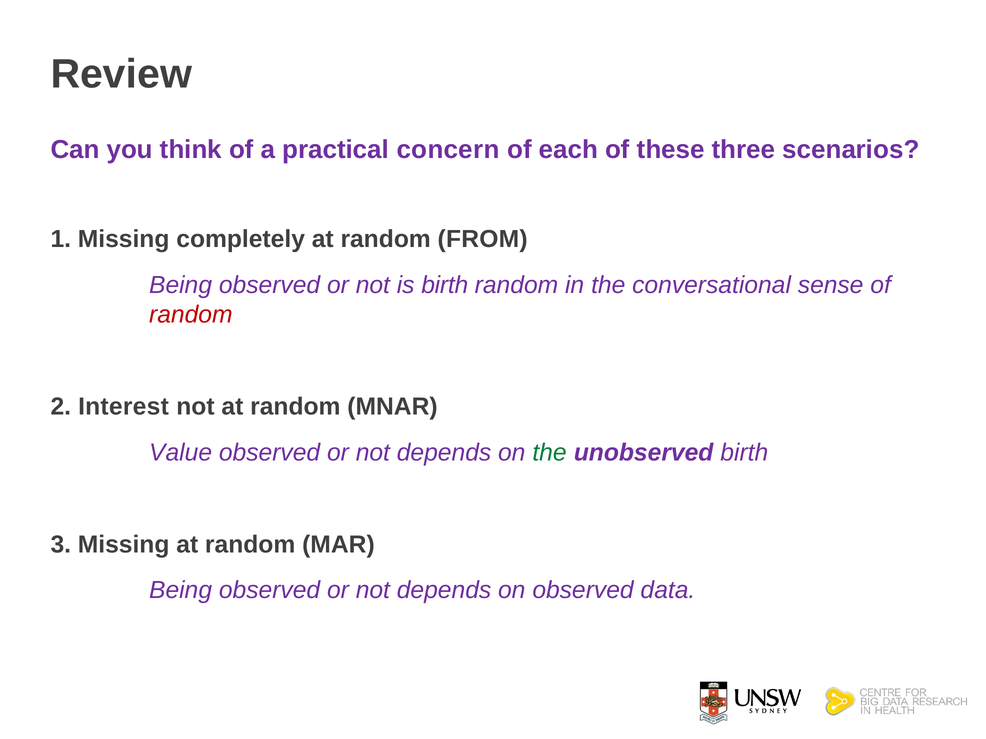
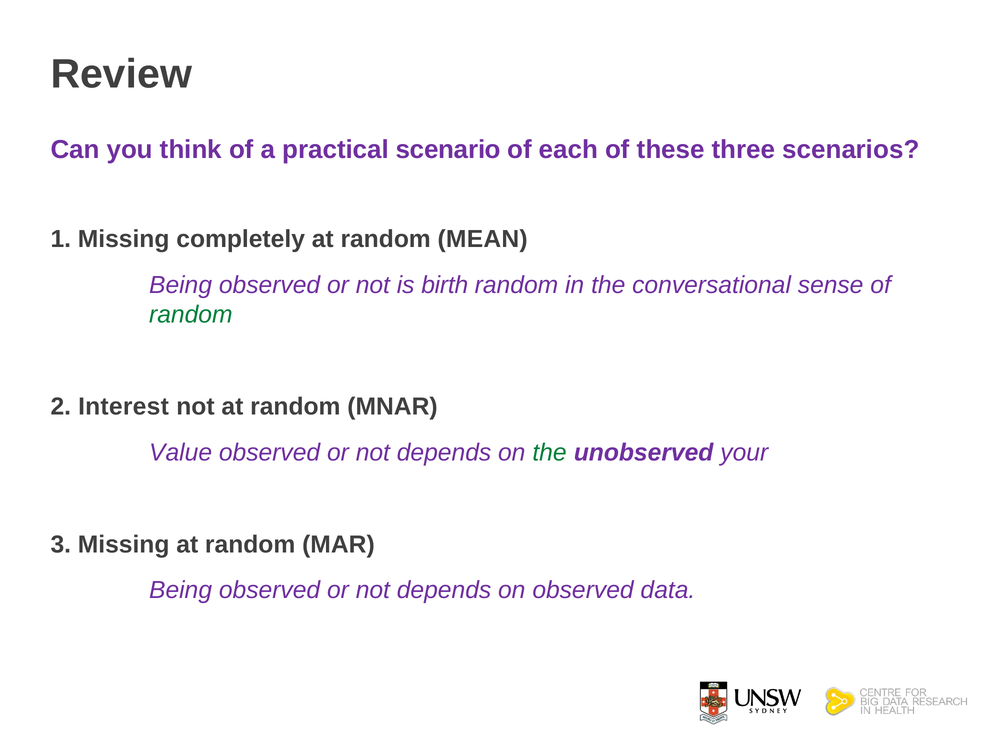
concern: concern -> scenario
FROM: FROM -> MEAN
random at (191, 315) colour: red -> green
unobserved birth: birth -> your
